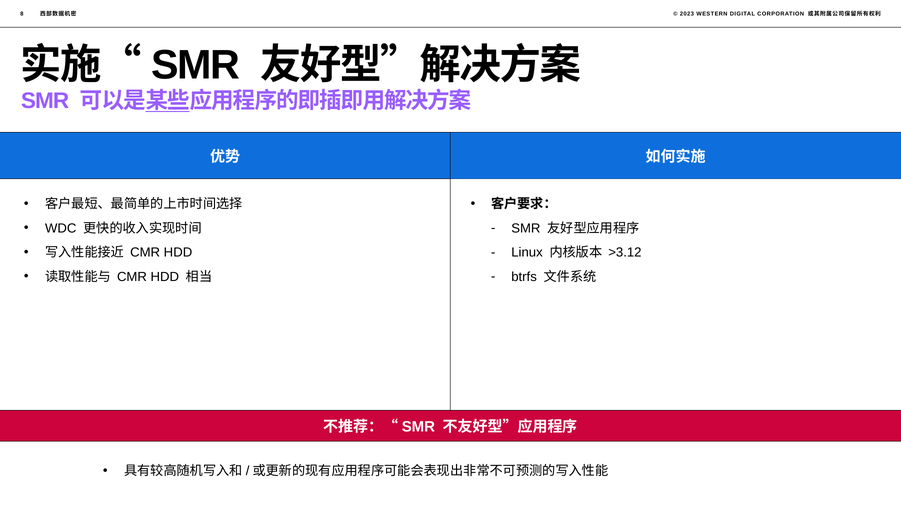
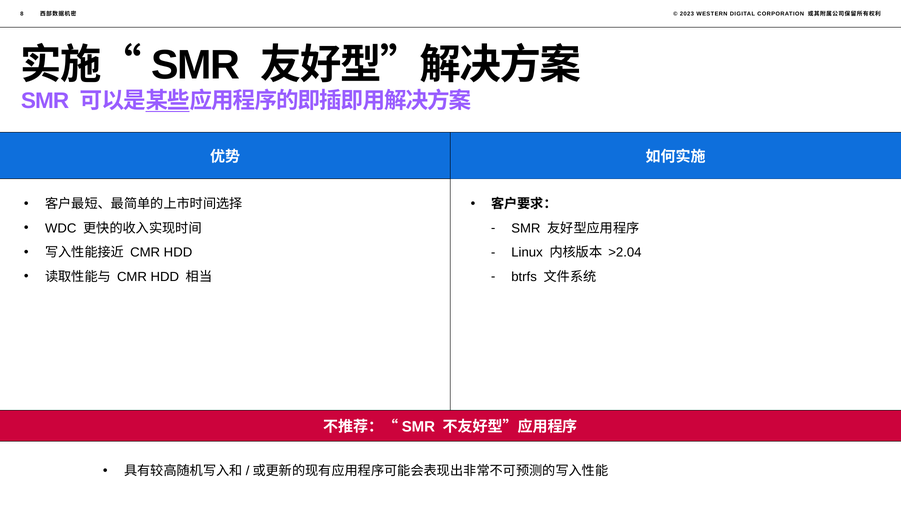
>3.12: >3.12 -> >2.04
